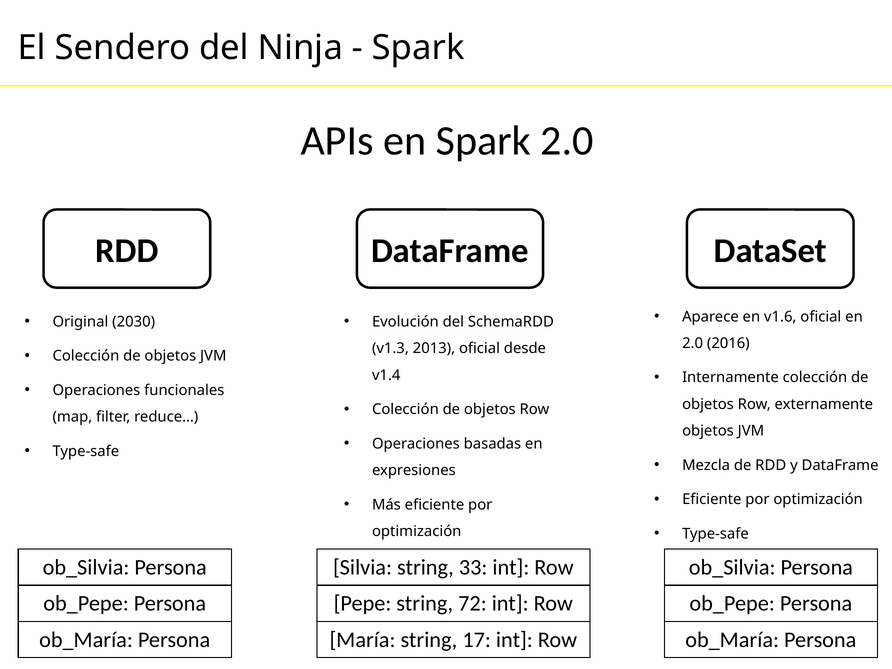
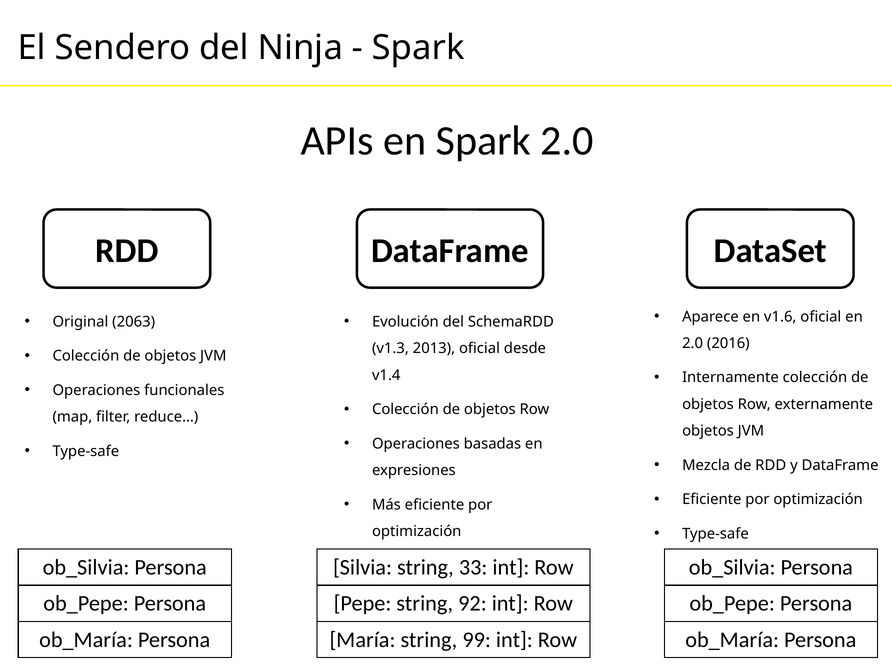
2030: 2030 -> 2063
72: 72 -> 92
17: 17 -> 99
